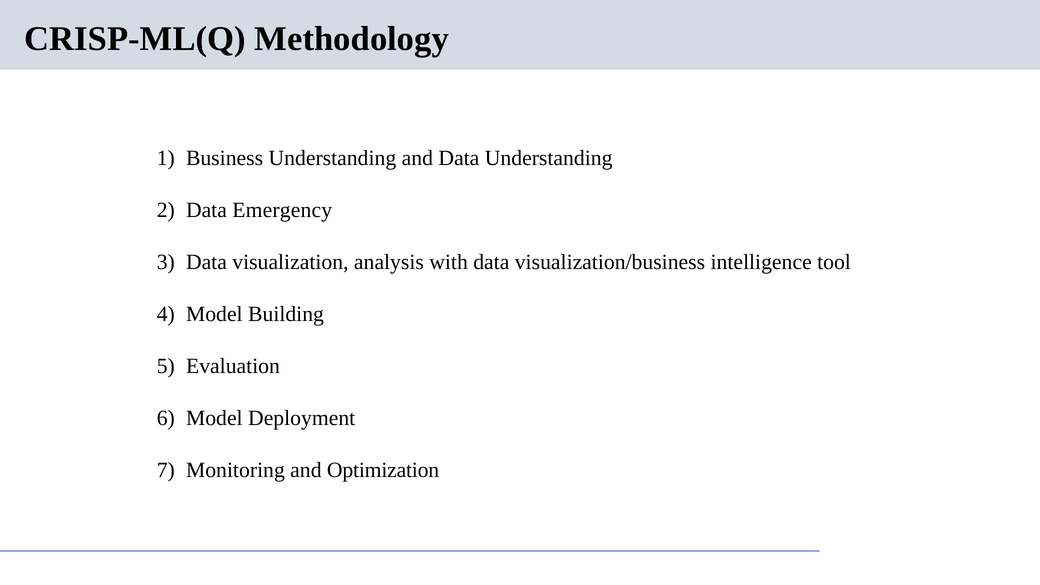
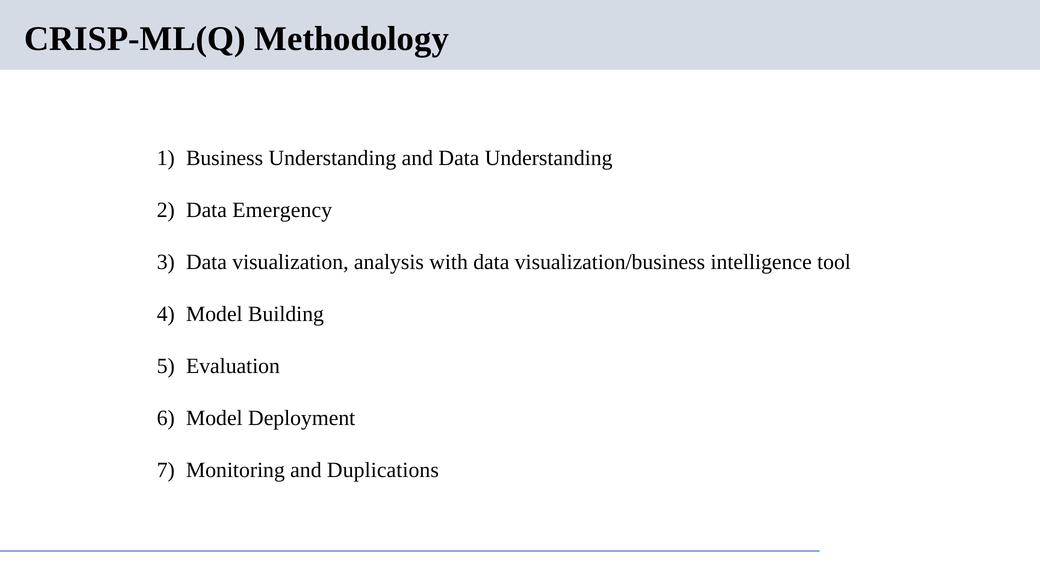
Optimization: Optimization -> Duplications
